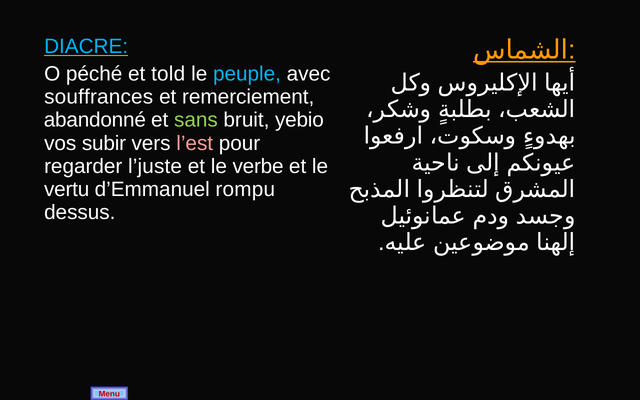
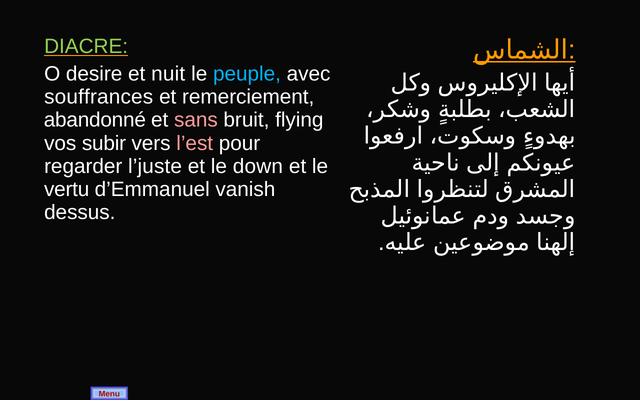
DIACRE colour: light blue -> light green
péché: péché -> desire
told: told -> nuit
sans colour: light green -> pink
yebio: yebio -> flying
verbe: verbe -> down
rompu: rompu -> vanish
